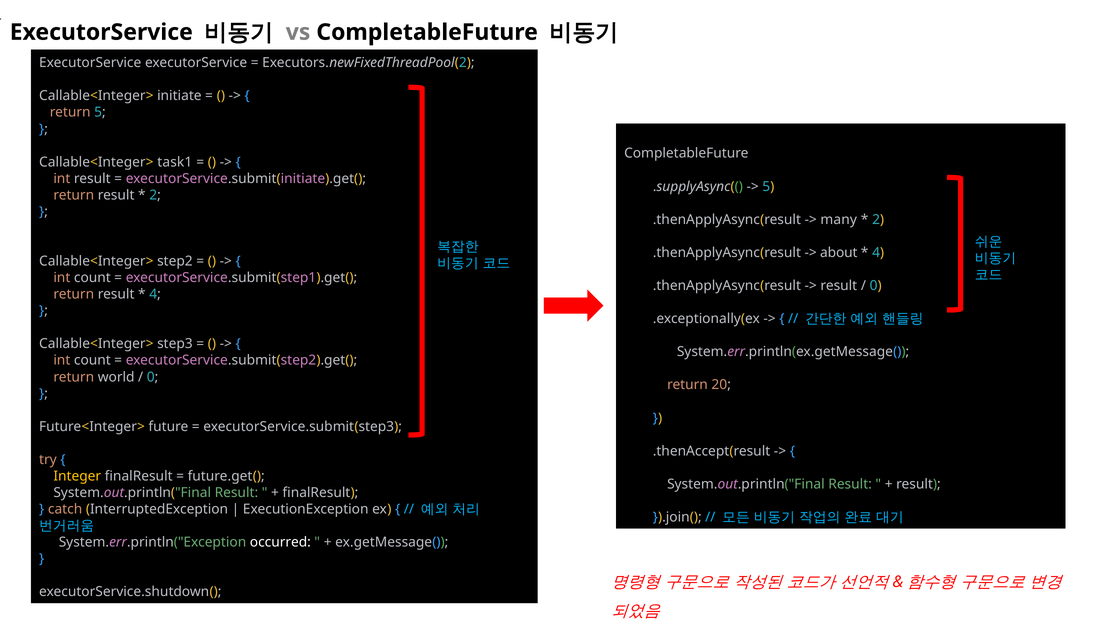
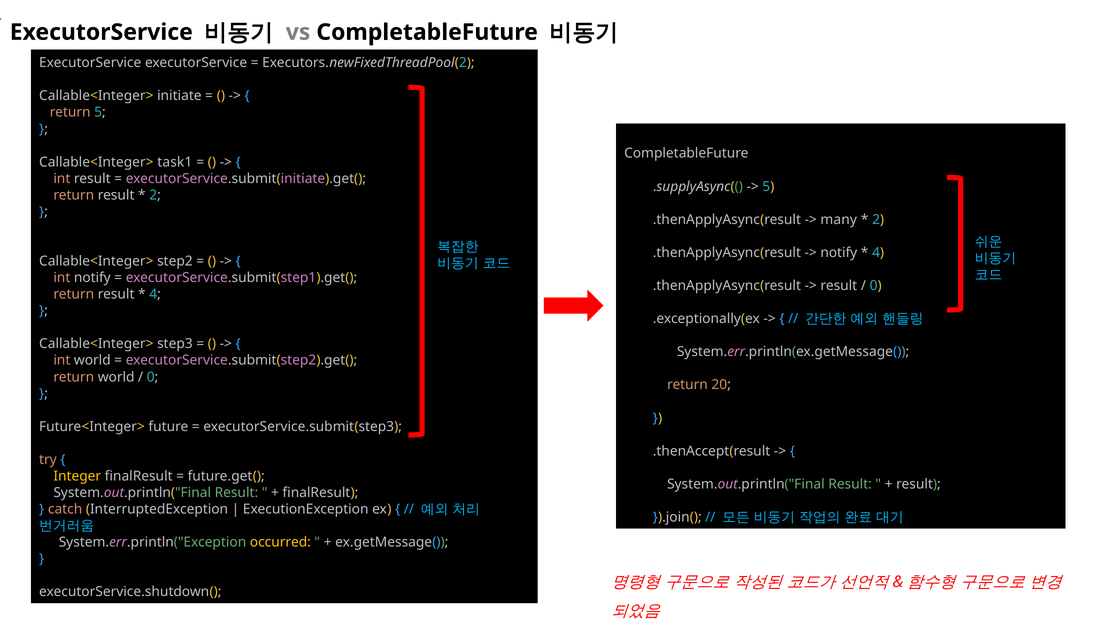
about at (839, 253): about -> notify
count at (92, 278): count -> notify
count at (92, 360): count -> world
occurred colour: white -> yellow
